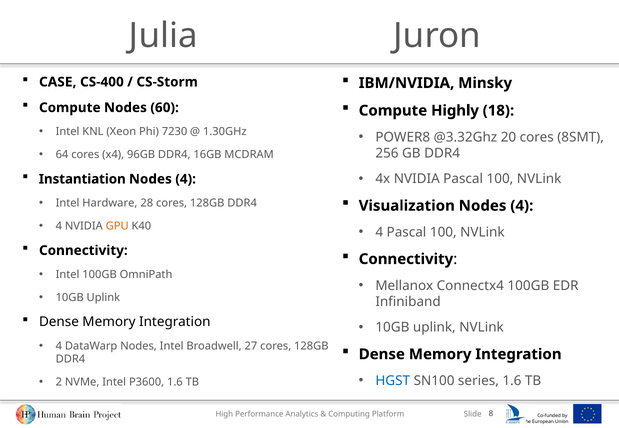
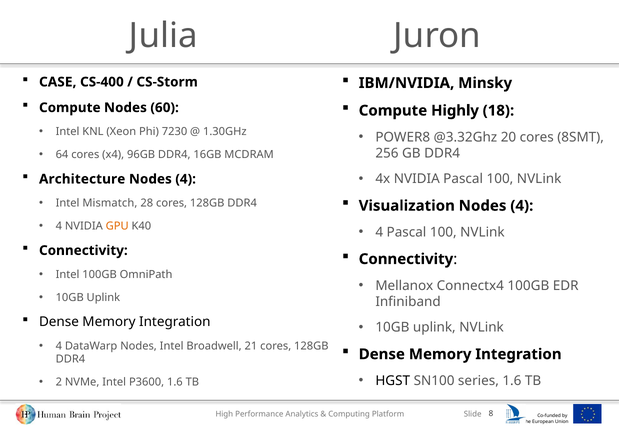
Instantiation: Instantiation -> Architecture
Hardware: Hardware -> Mismatch
27: 27 -> 21
HGST colour: blue -> black
